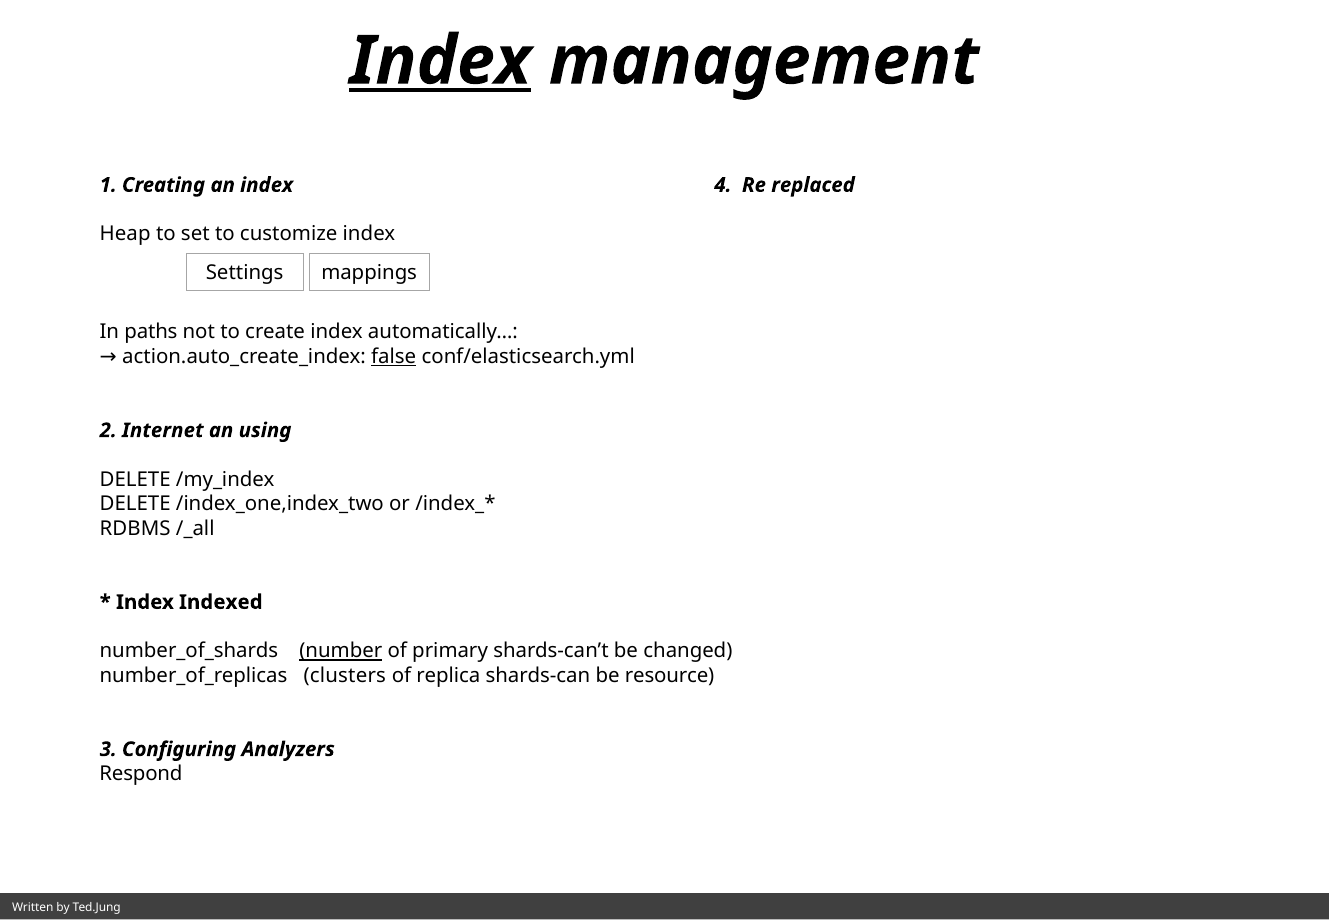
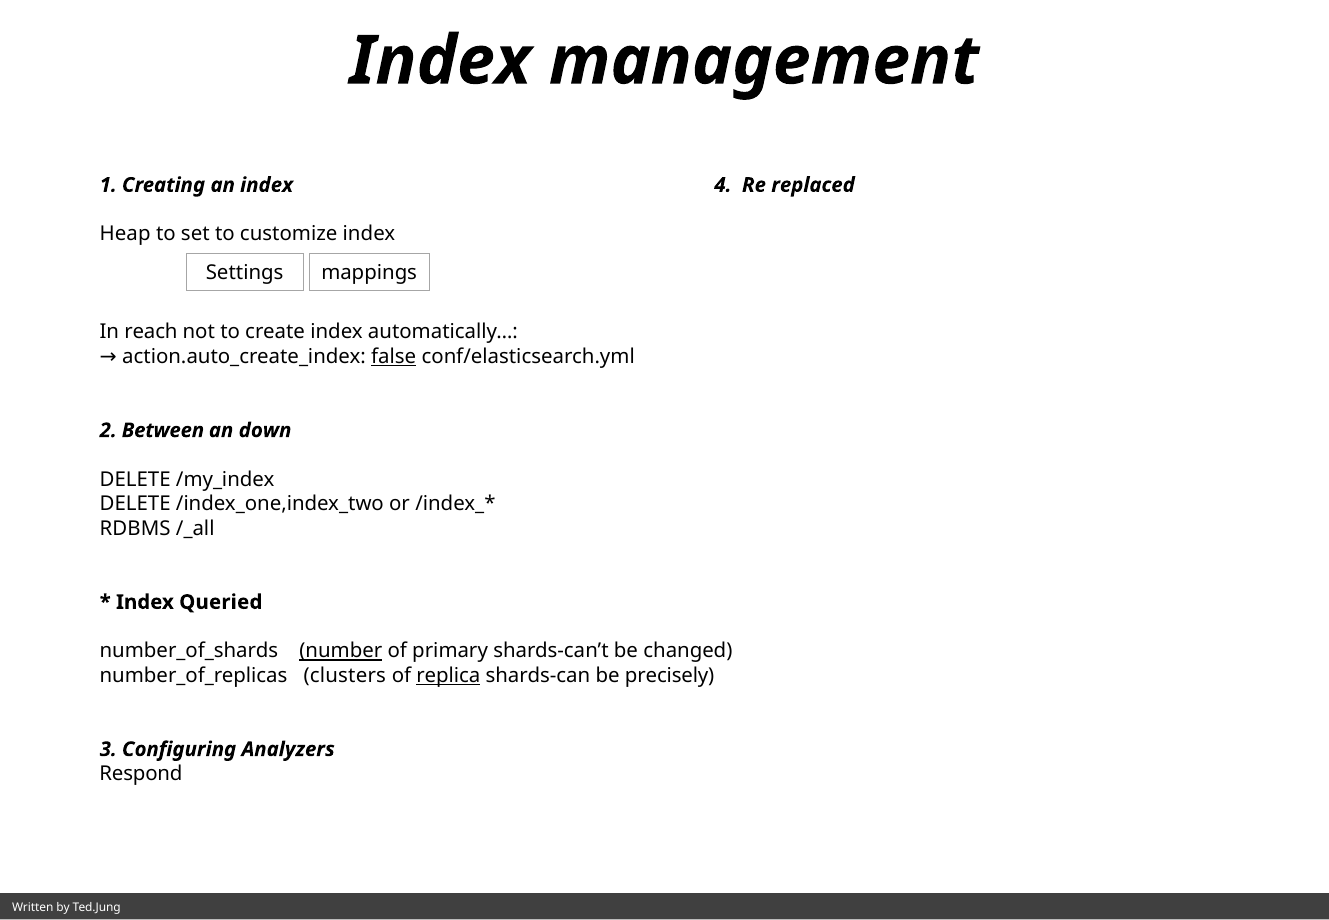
Index at (440, 61) underline: present -> none
paths: paths -> reach
Internet: Internet -> Between
using: using -> down
Indexed: Indexed -> Queried
replica underline: none -> present
resource: resource -> precisely
